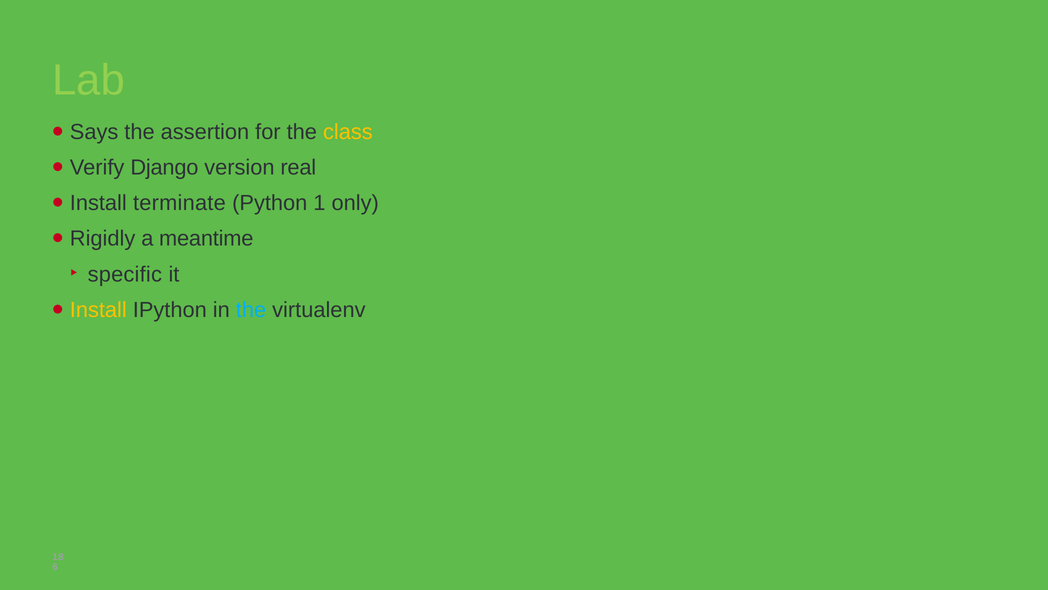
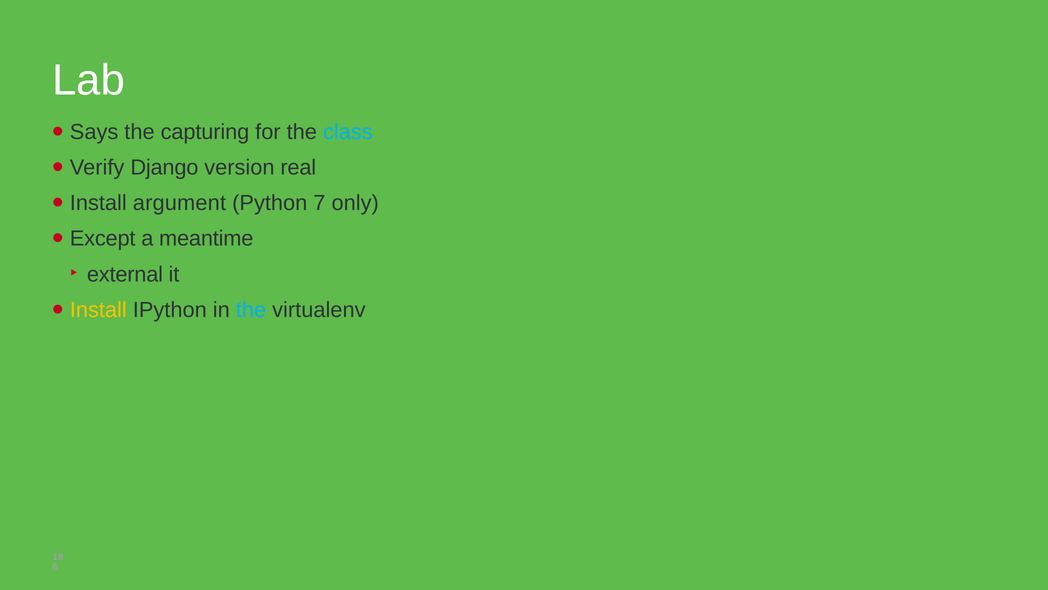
Lab colour: light green -> white
assertion: assertion -> capturing
class colour: yellow -> light blue
terminate: terminate -> argument
1: 1 -> 7
Rigidly: Rigidly -> Except
specific: specific -> external
